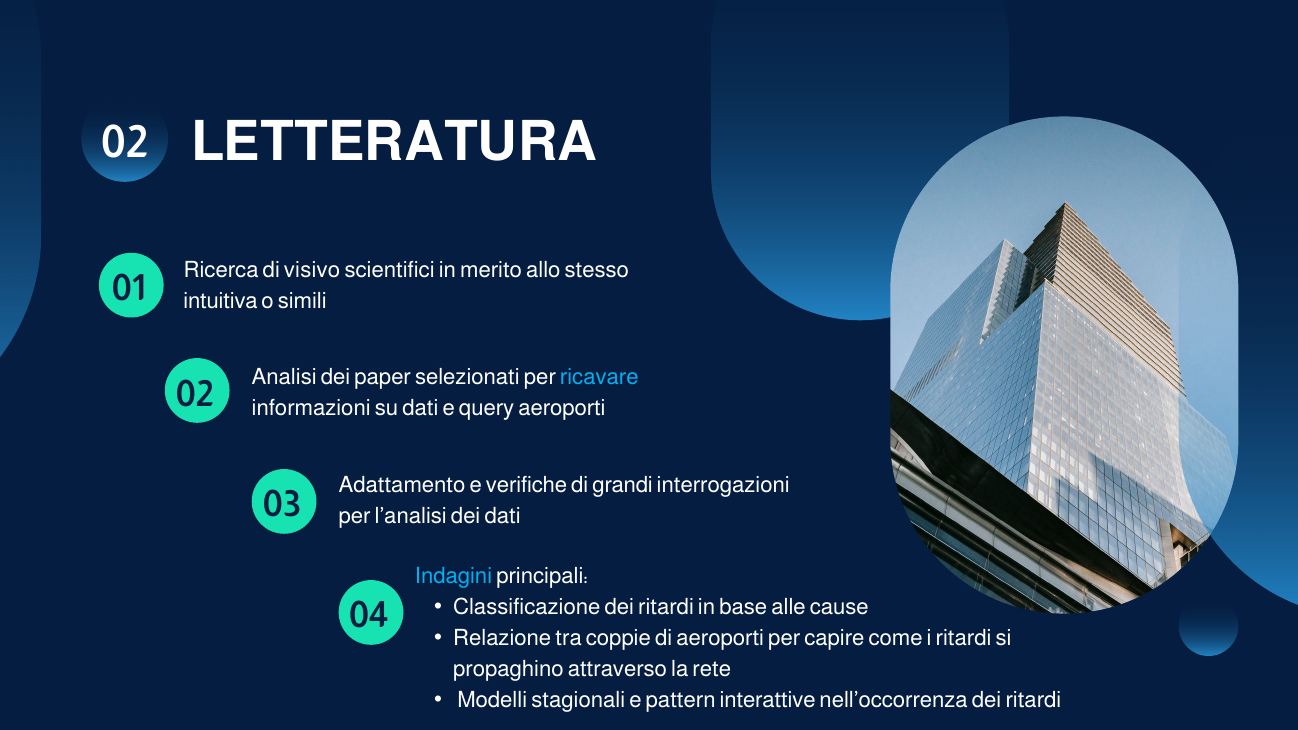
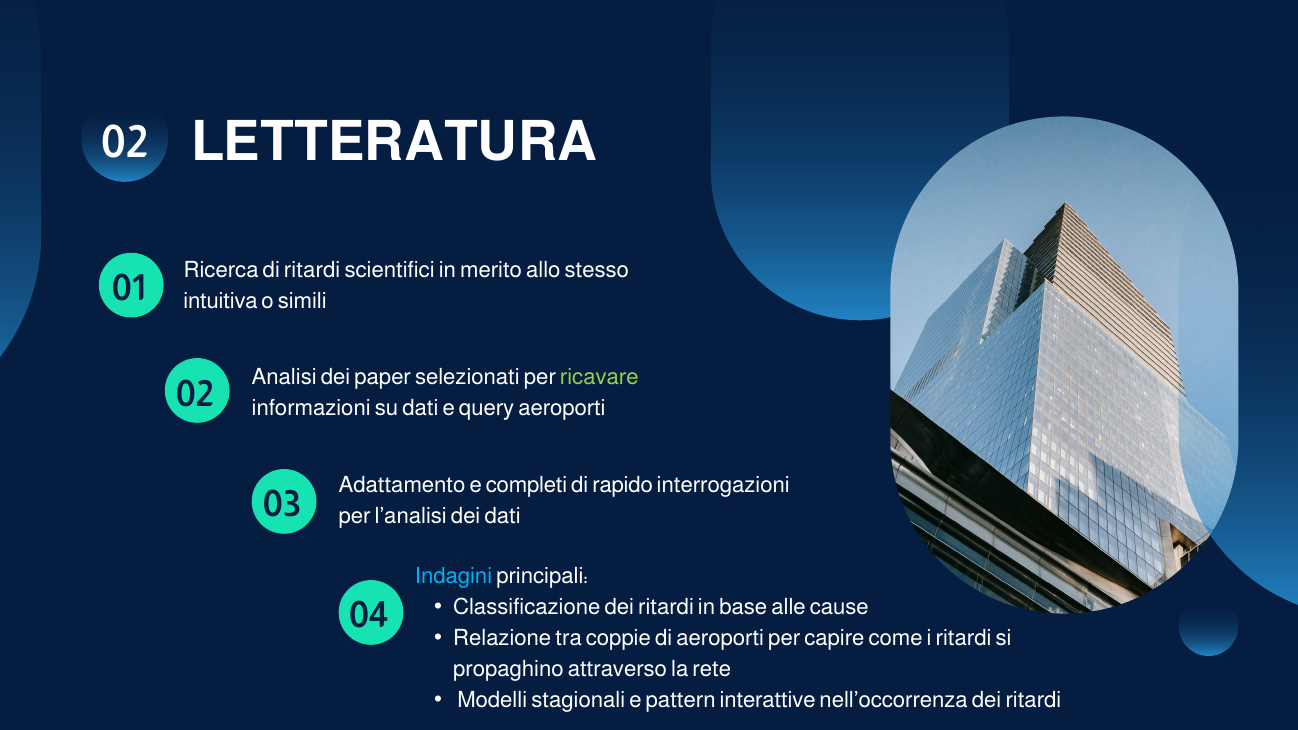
di visivo: visivo -> ritardi
ricavare colour: light blue -> light green
verifiche: verifiche -> completi
grandi: grandi -> rapido
